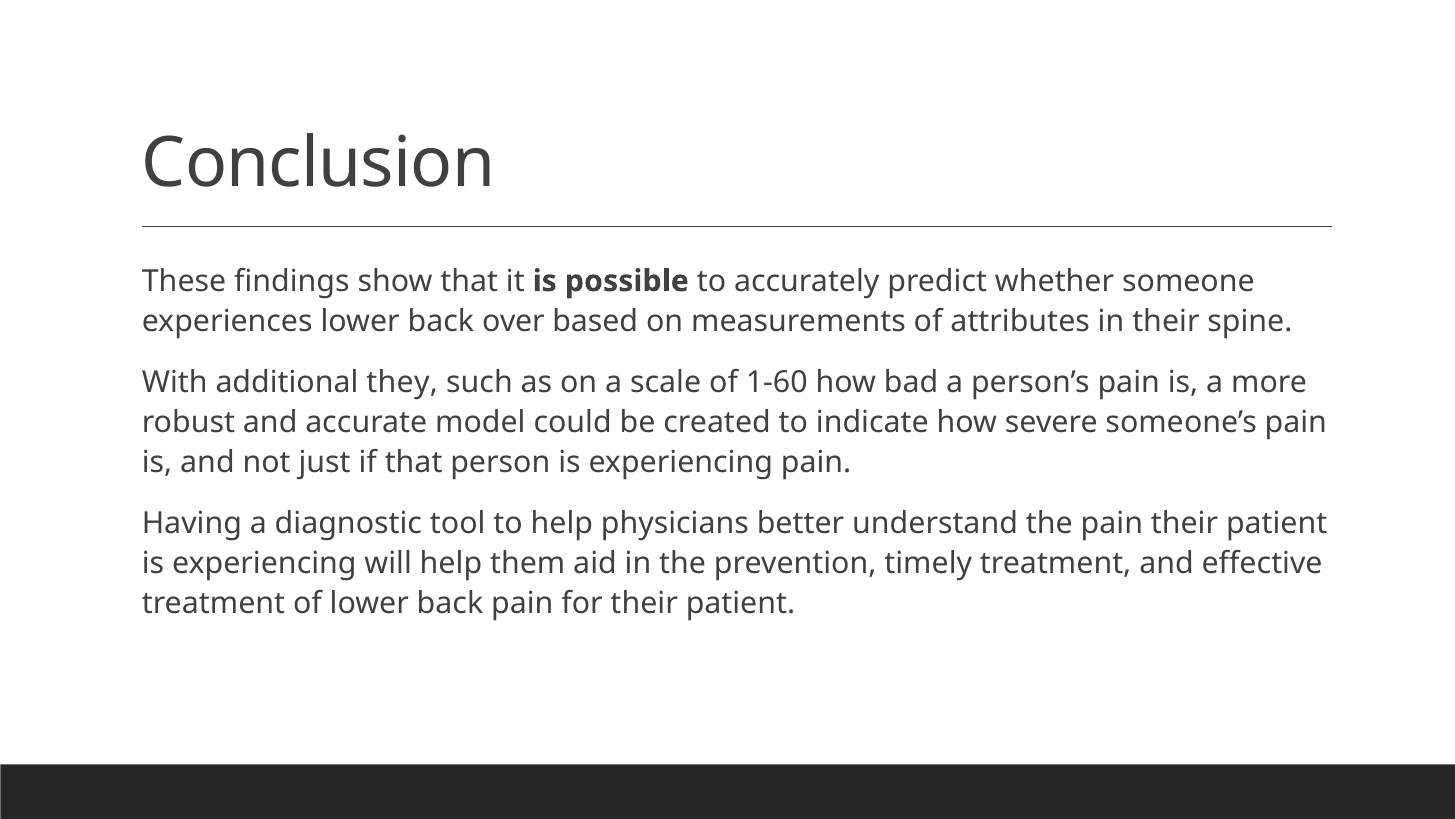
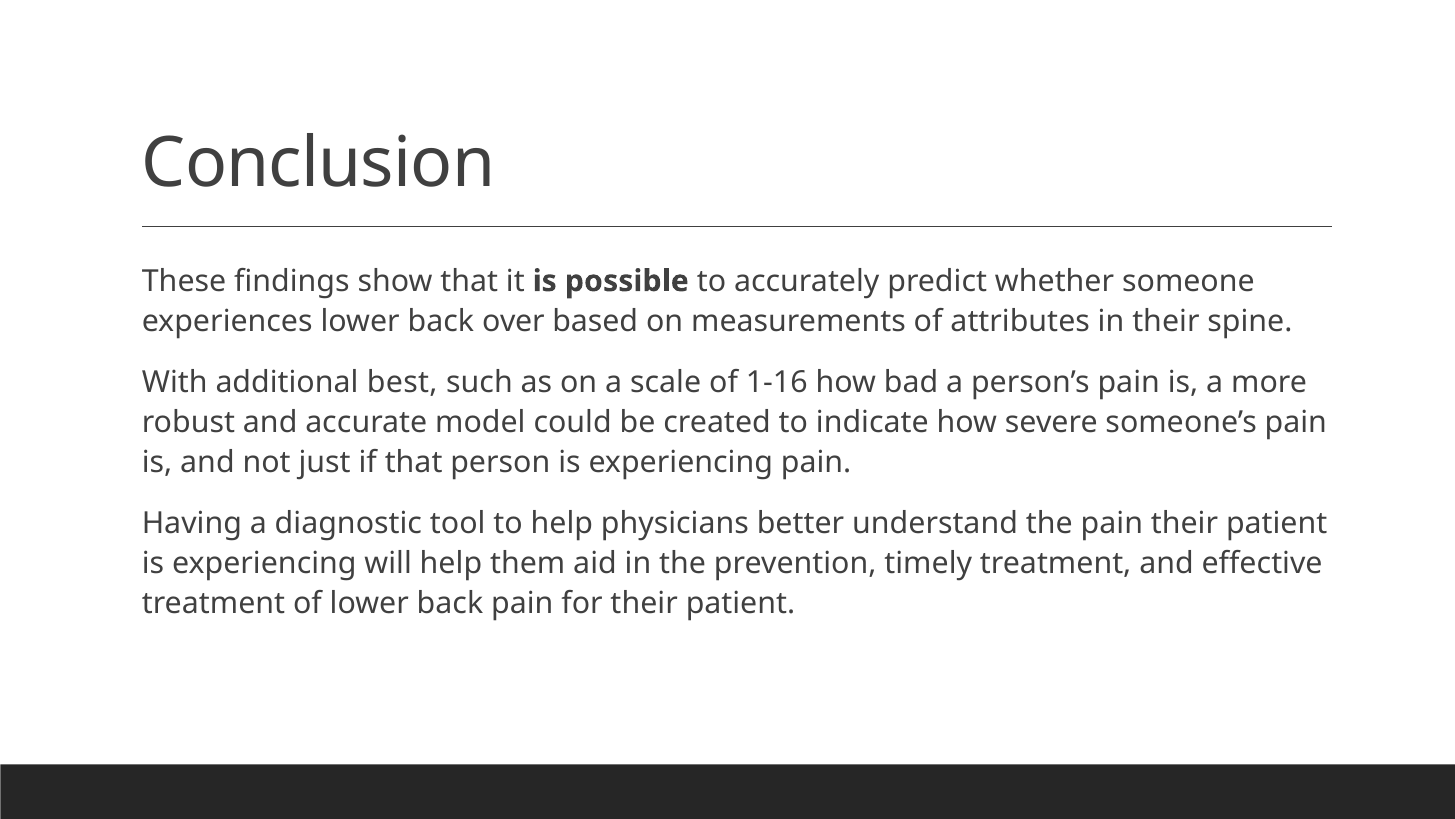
they: they -> best
1-60: 1-60 -> 1-16
